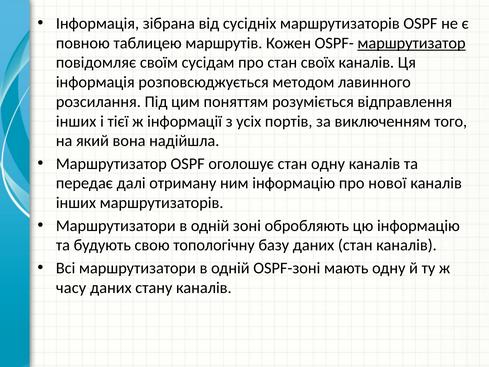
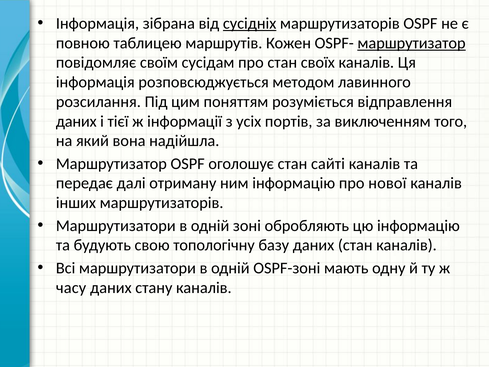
сусідніх underline: none -> present
інших at (76, 121): інших -> даних
стан одну: одну -> сайті
